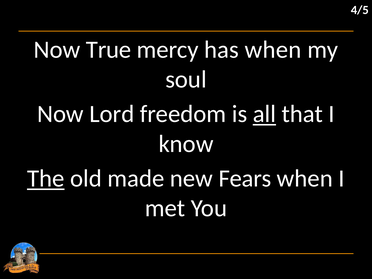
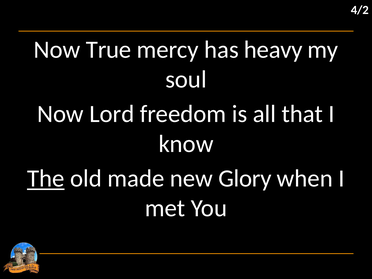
4/5: 4/5 -> 4/2
has when: when -> heavy
all underline: present -> none
Fears: Fears -> Glory
